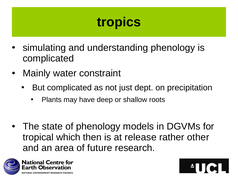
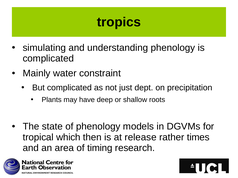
other: other -> times
future: future -> timing
